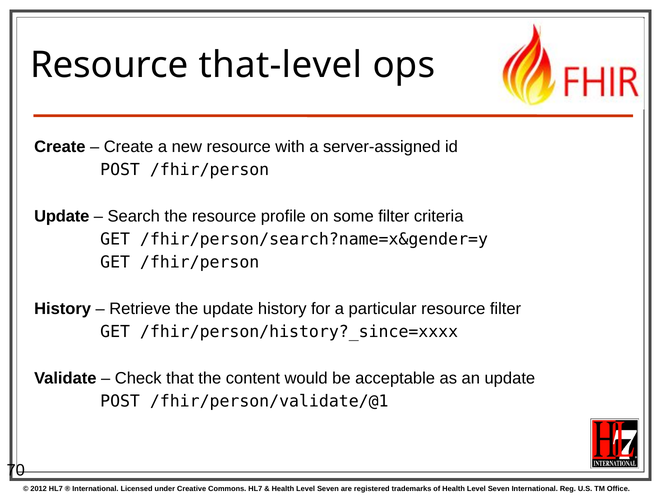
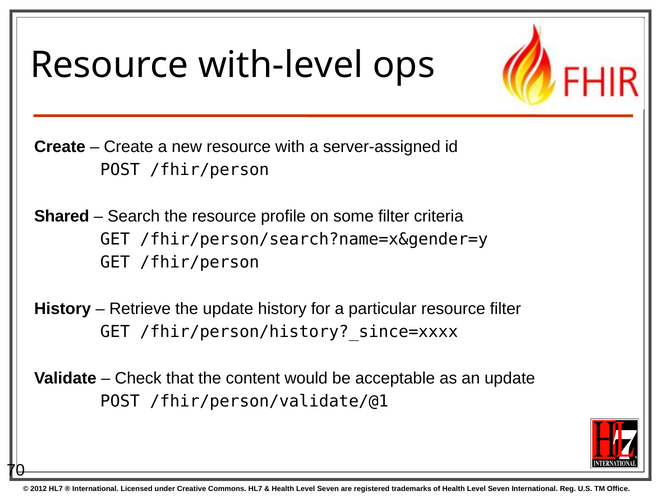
that-level: that-level -> with-level
Update at (62, 216): Update -> Shared
